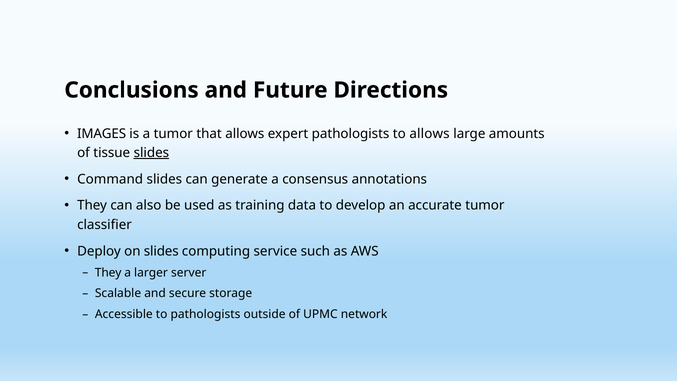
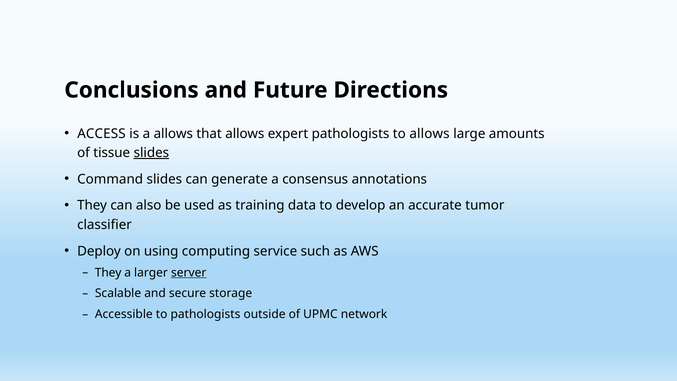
IMAGES: IMAGES -> ACCESS
a tumor: tumor -> allows
on slides: slides -> using
server underline: none -> present
